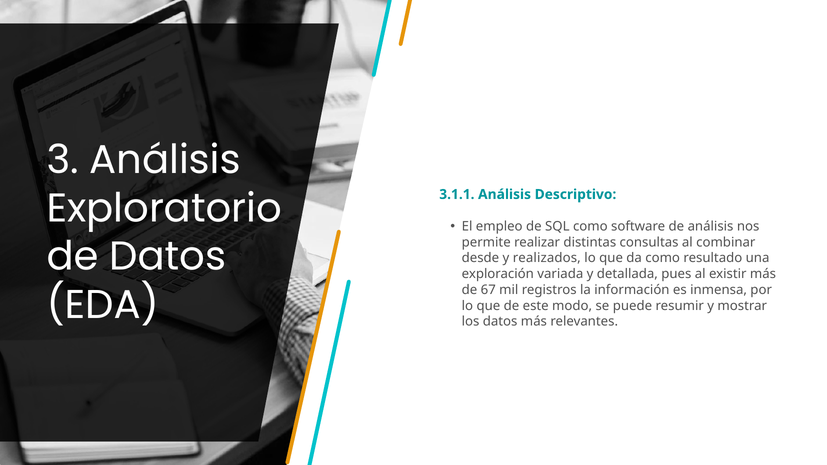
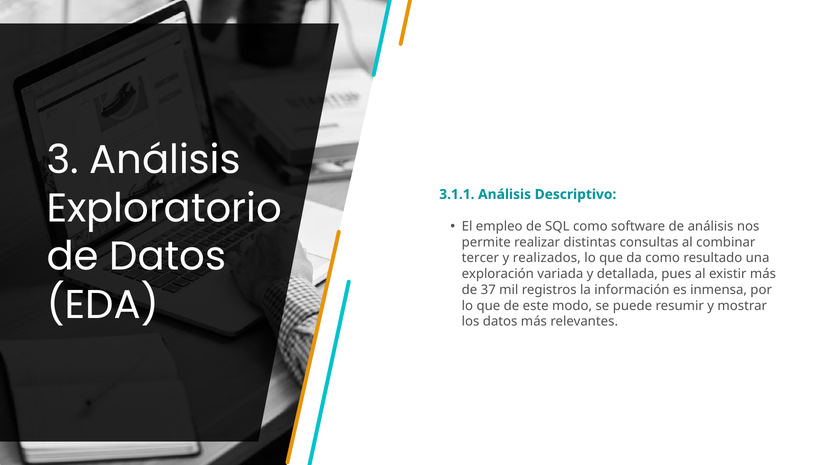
desde: desde -> tercer
67: 67 -> 37
